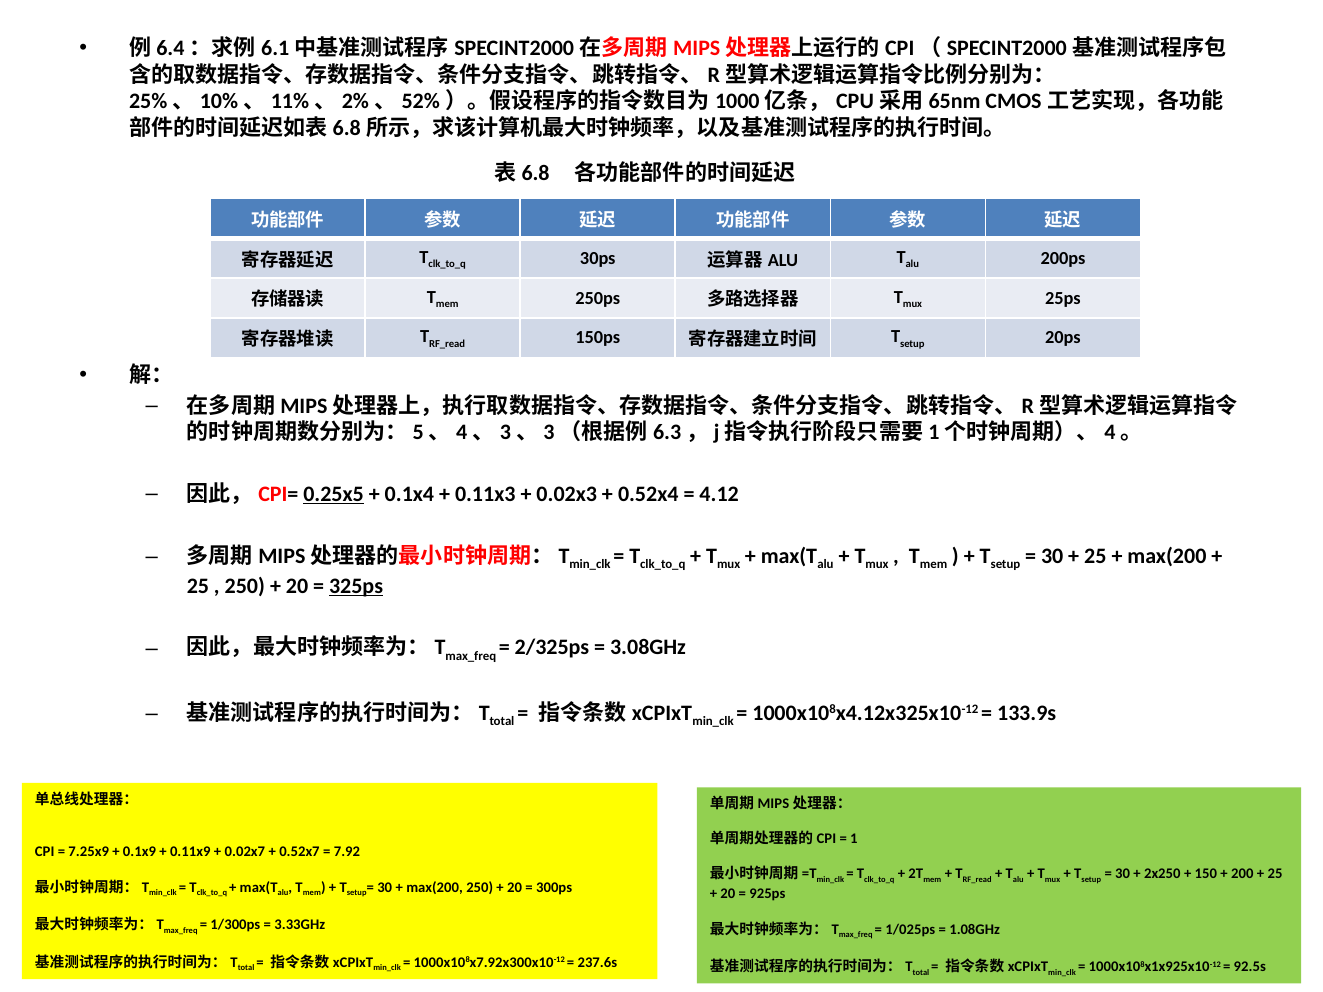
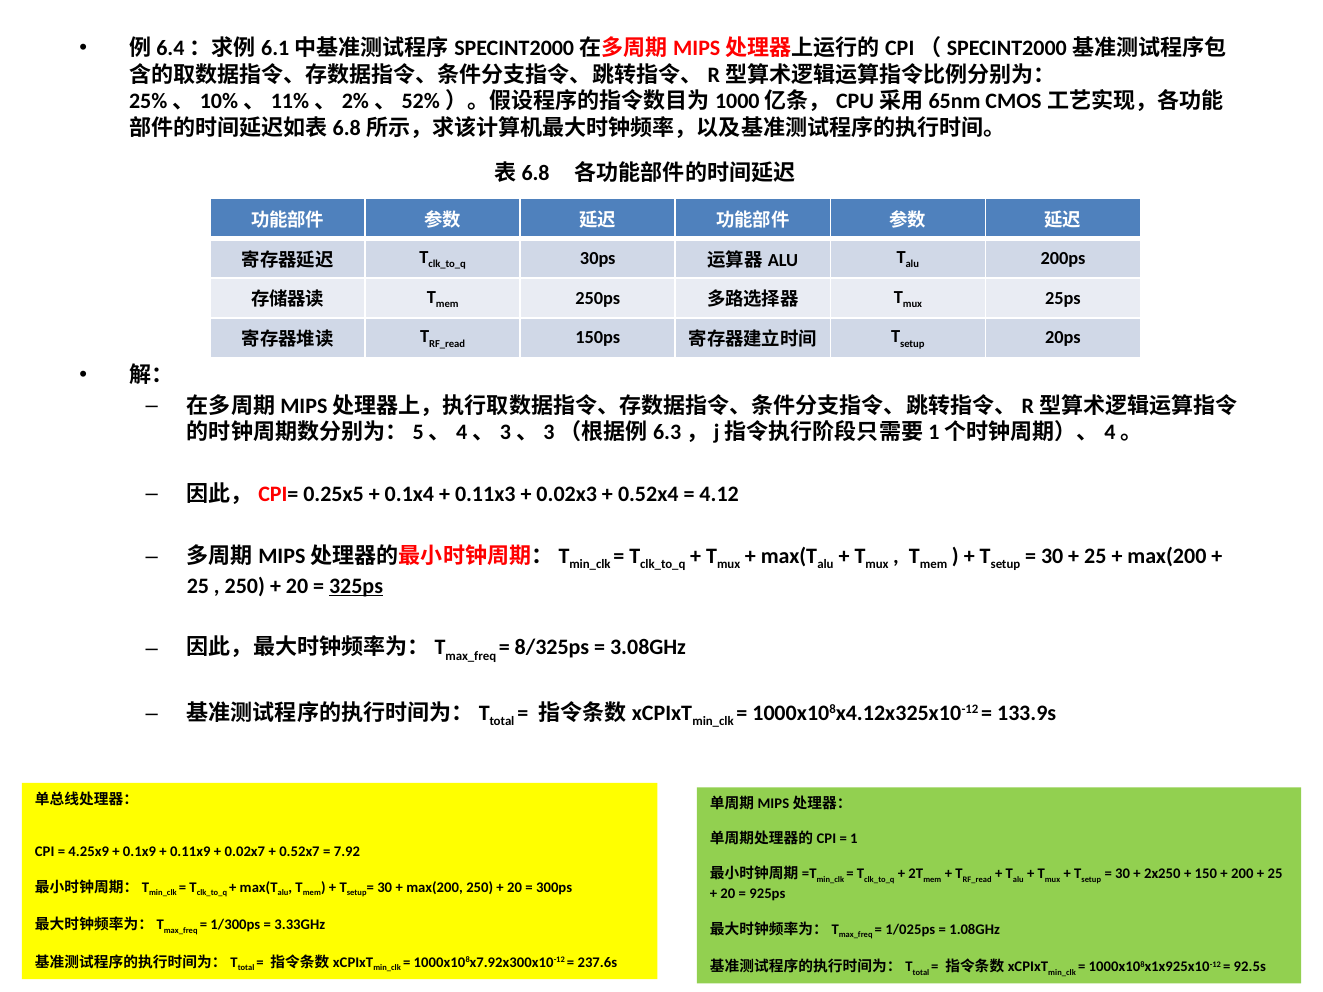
0.25x5 underline: present -> none
2/325ps: 2/325ps -> 8/325ps
7.25x9: 7.25x9 -> 4.25x9
